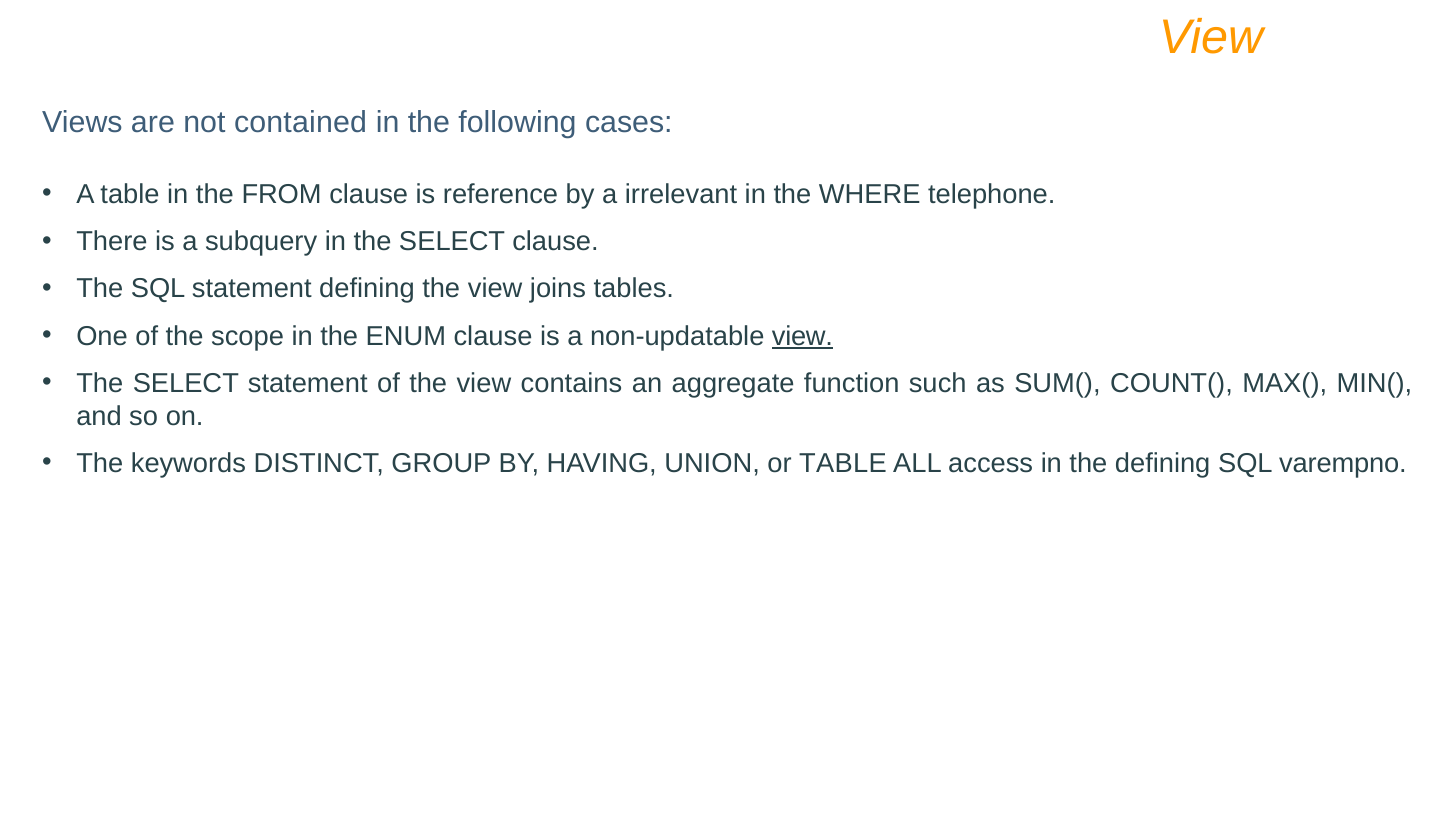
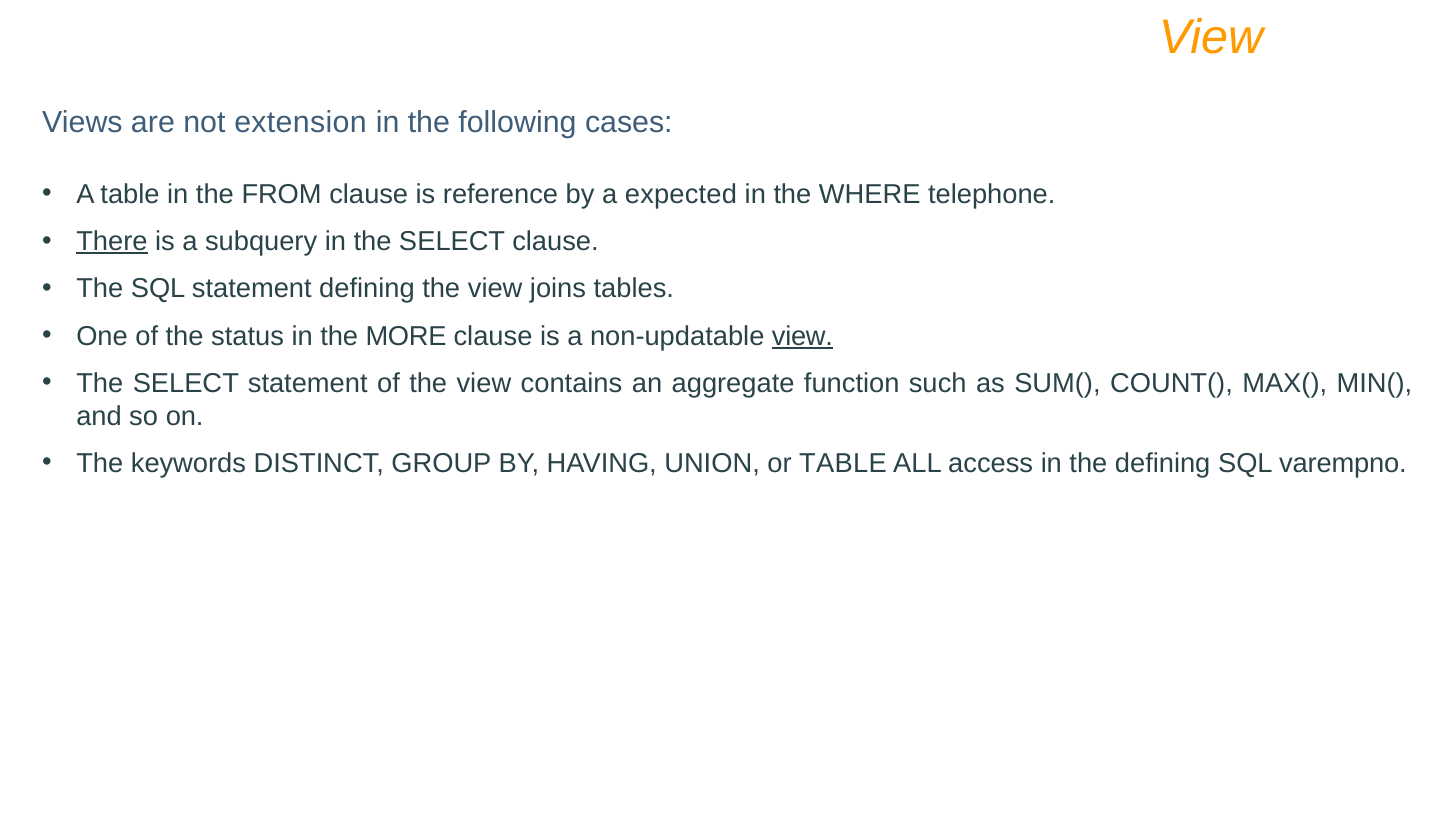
contained: contained -> extension
irrelevant: irrelevant -> expected
There underline: none -> present
scope: scope -> status
ENUM: ENUM -> MORE
